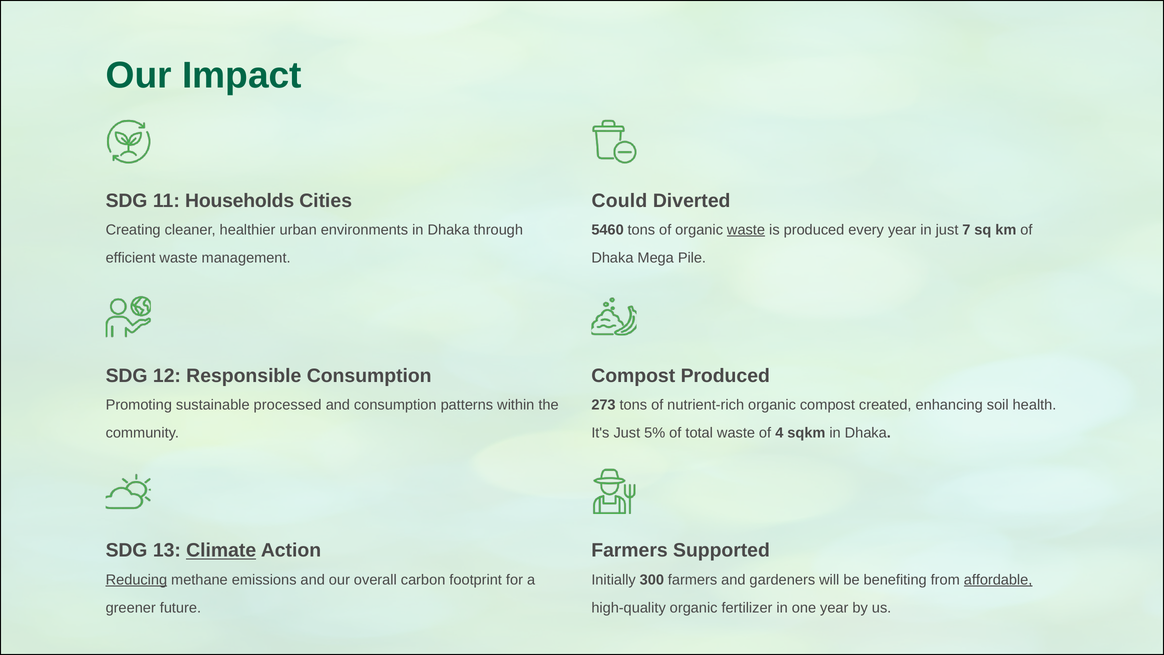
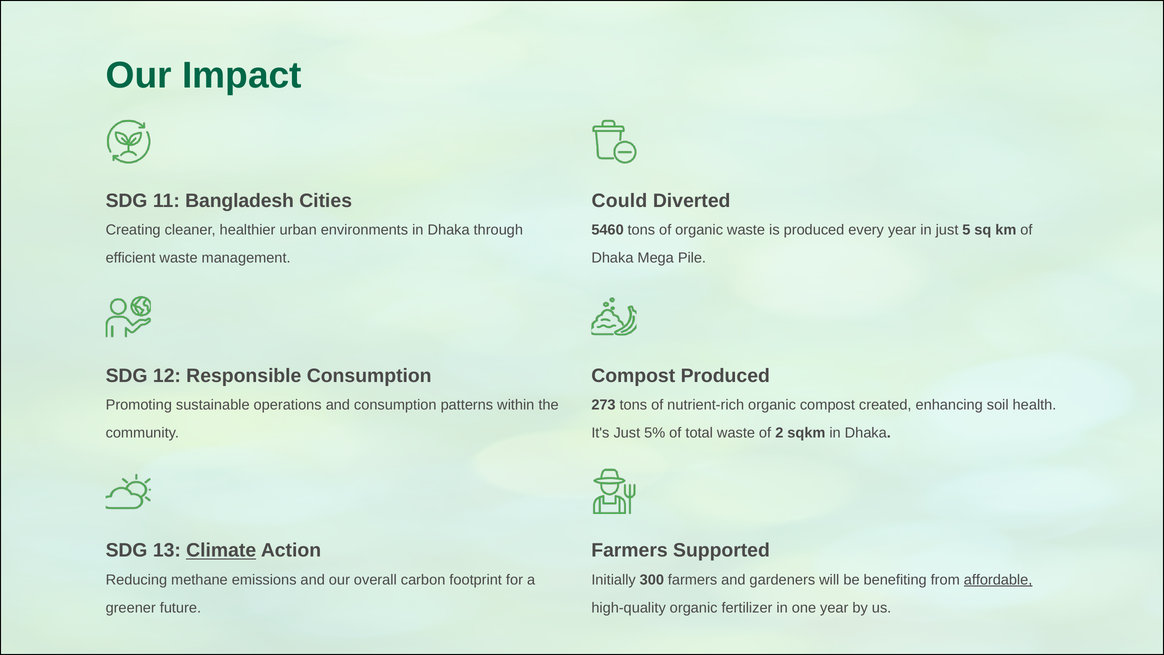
Households: Households -> Bangladesh
waste at (746, 230) underline: present -> none
7: 7 -> 5
processed: processed -> operations
4: 4 -> 2
Reducing underline: present -> none
